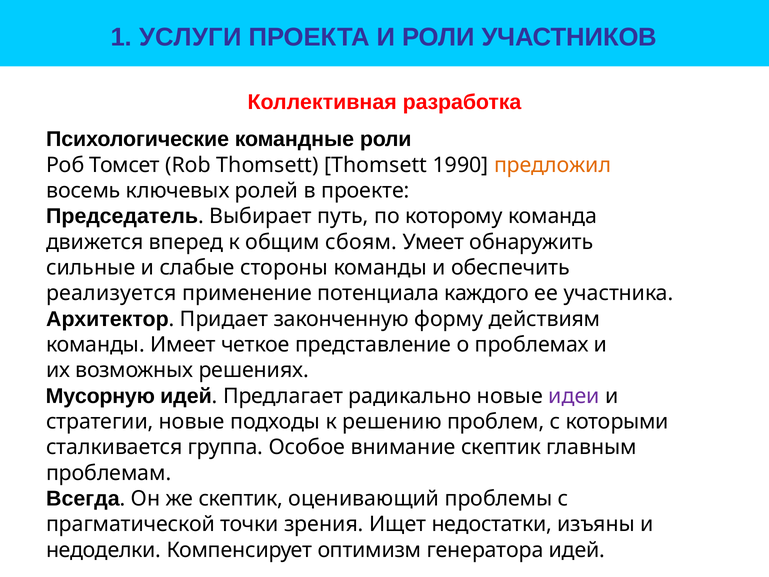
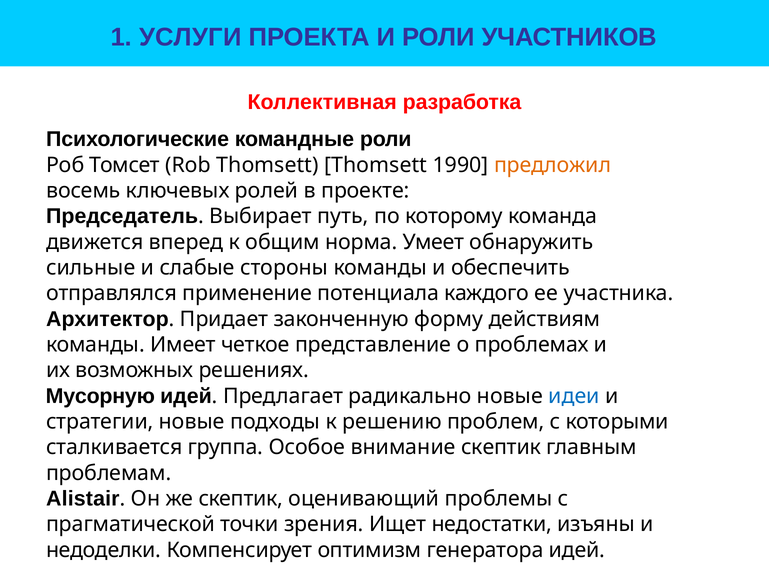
сбоям: сбоям -> норма
реализуется: реализуется -> отправлялся
идеи colour: purple -> blue
Всегда: Всегда -> Alistair
